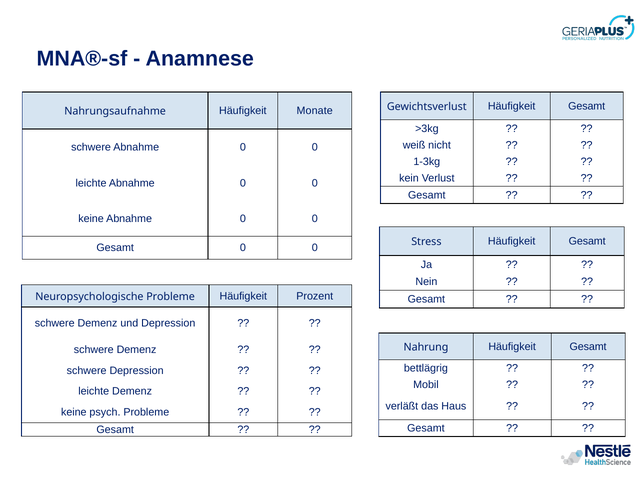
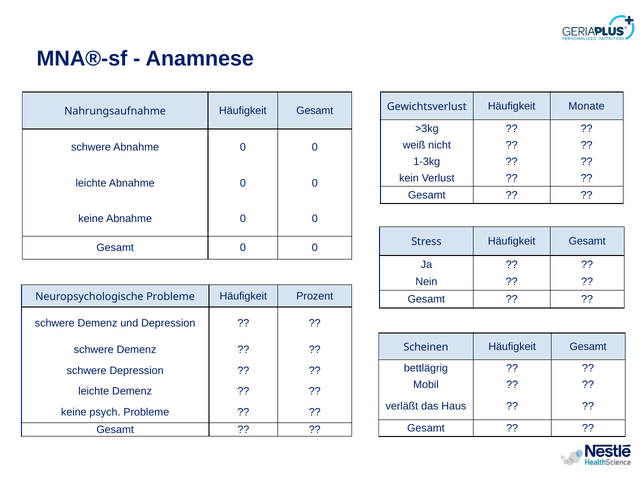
Gewichtsverlust Häufigkeit Gesamt: Gesamt -> Monate
Nahrungsaufnahme Häufigkeit Monate: Monate -> Gesamt
Nahrung: Nahrung -> Scheinen
